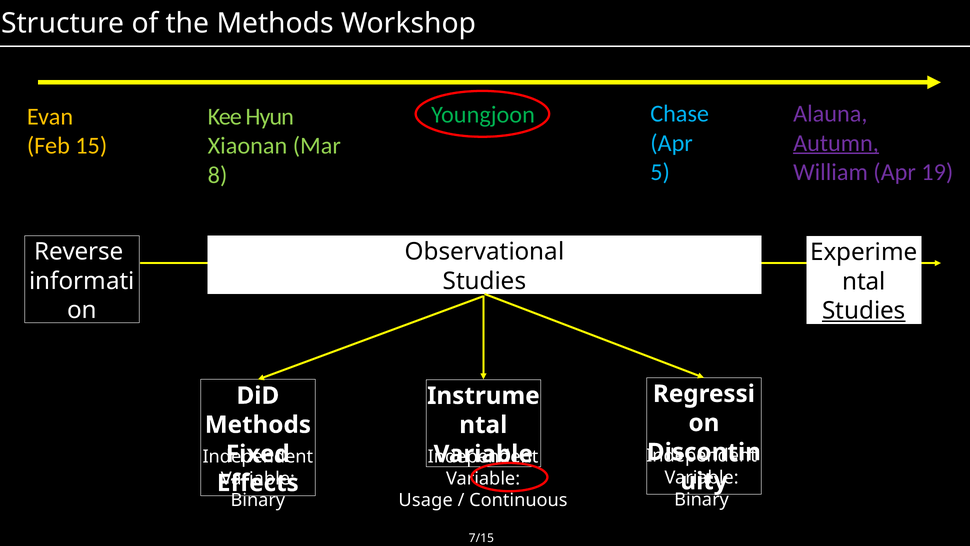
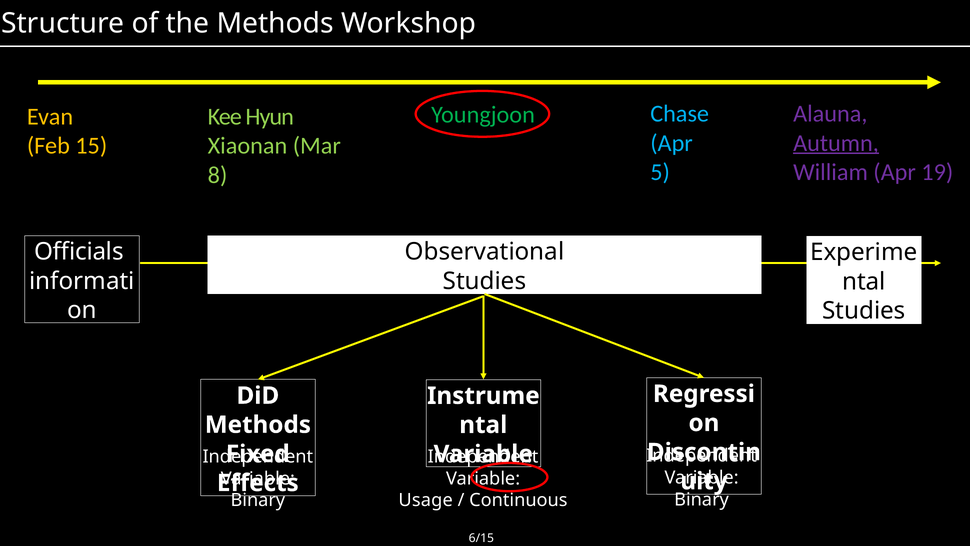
Reverse: Reverse -> Officials
Studies at (864, 310) underline: present -> none
7/15: 7/15 -> 6/15
